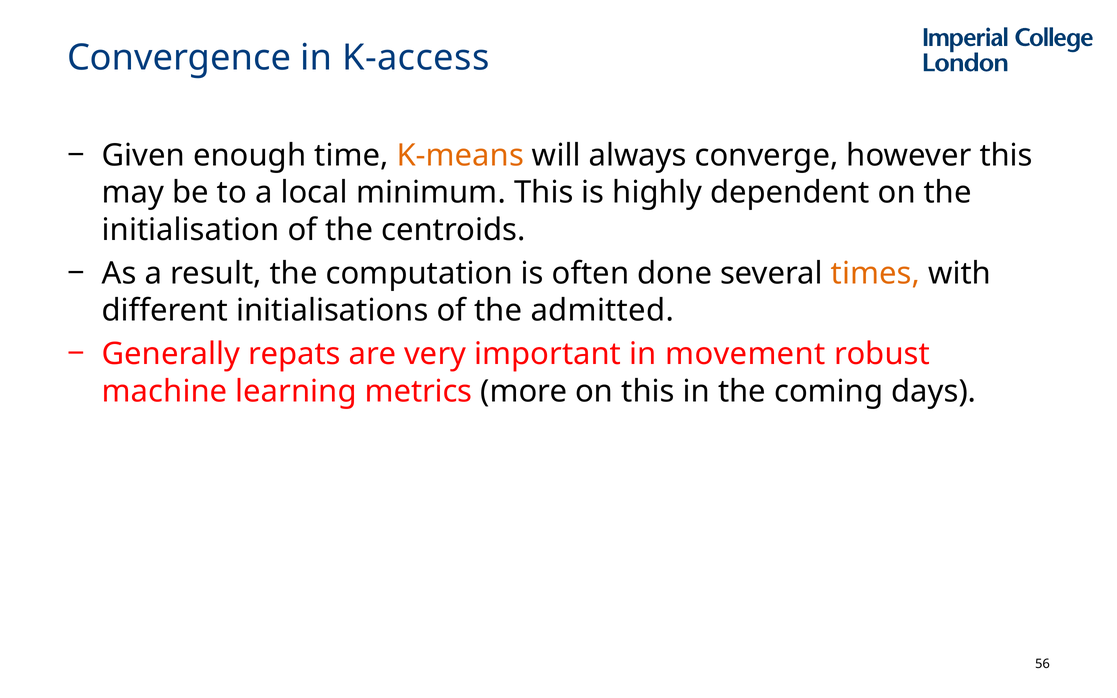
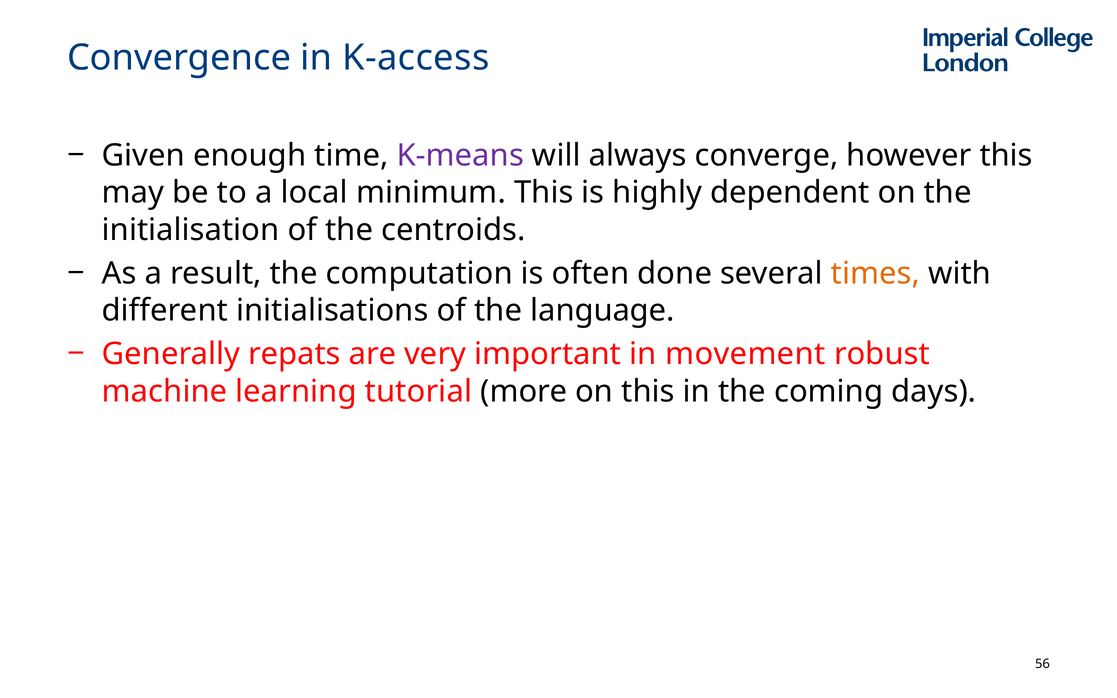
K-means colour: orange -> purple
admitted: admitted -> language
metrics: metrics -> tutorial
